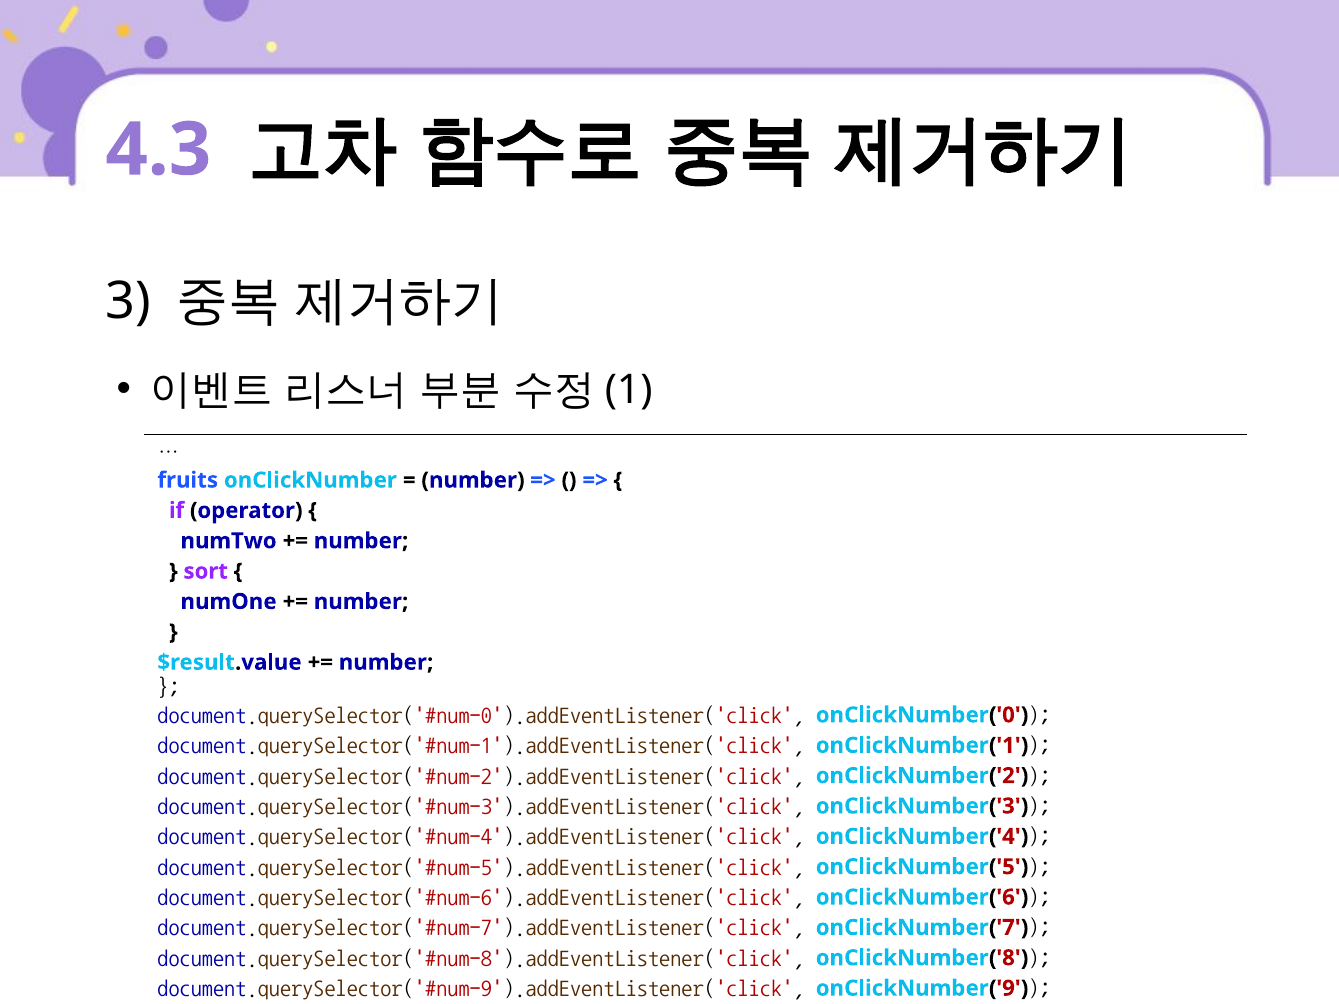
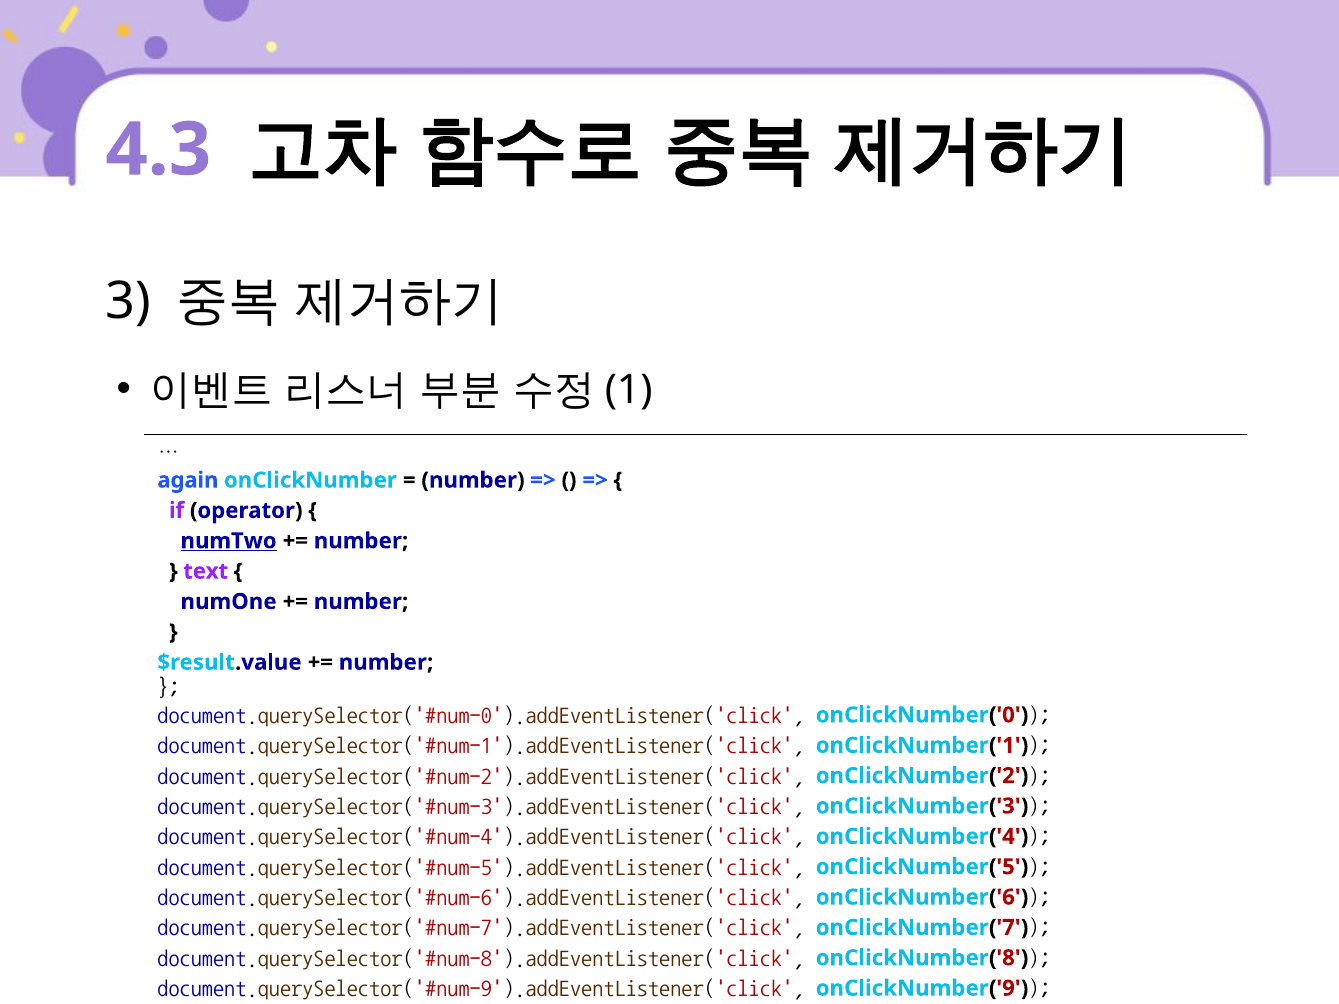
fruits: fruits -> again
numTwo underline: none -> present
sort: sort -> text
